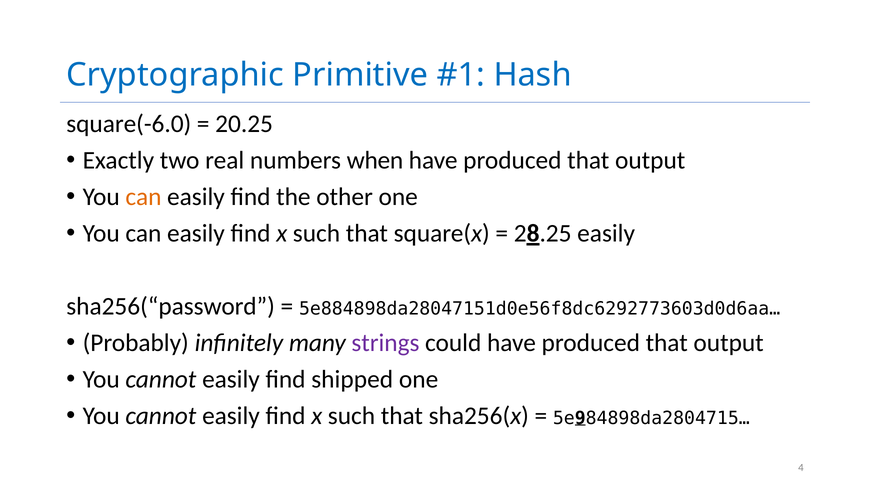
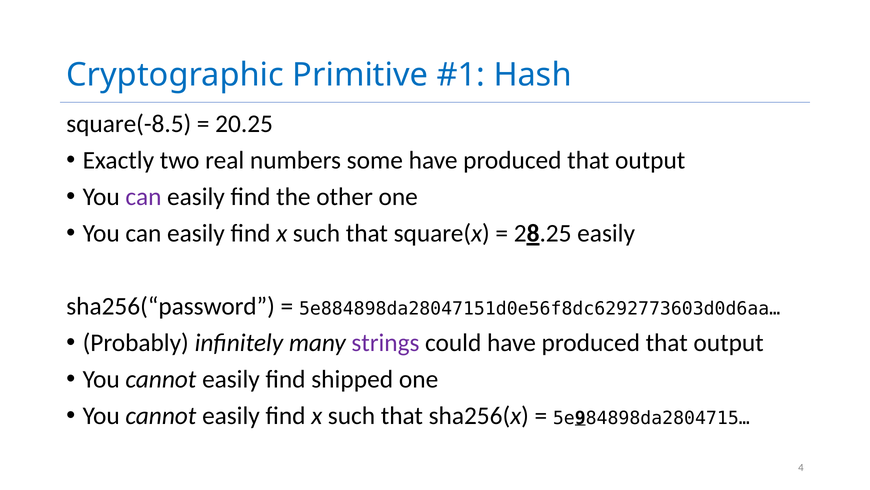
square(-6.0: square(-6.0 -> square(-8.5
when: when -> some
can at (143, 197) colour: orange -> purple
